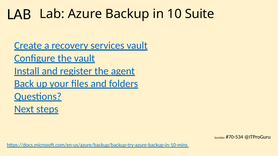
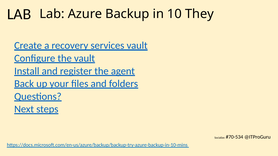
Suite: Suite -> They
